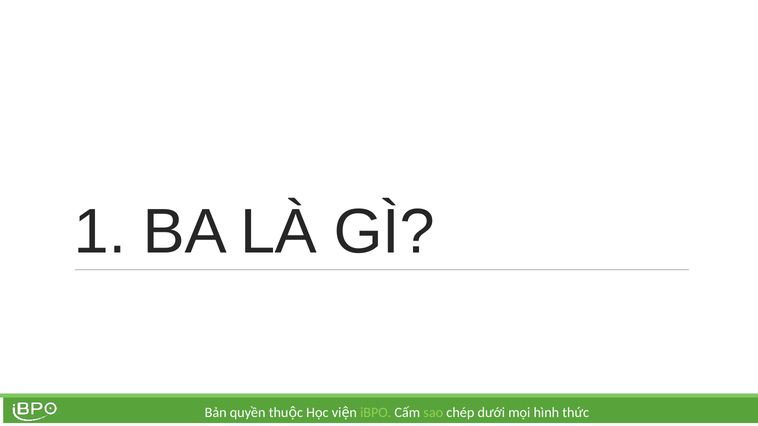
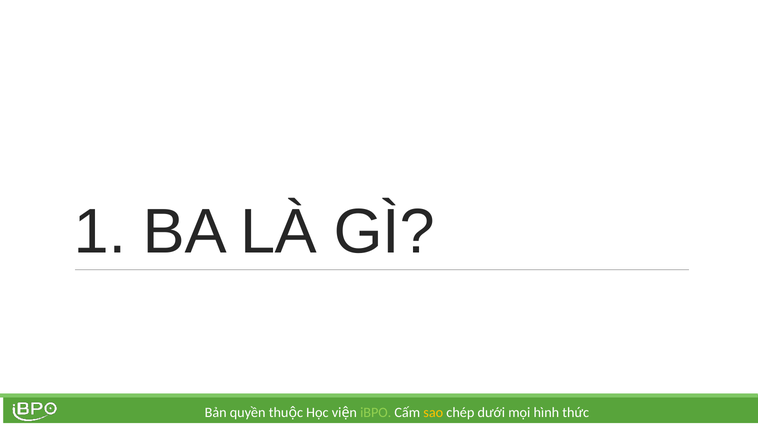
sao colour: light green -> yellow
